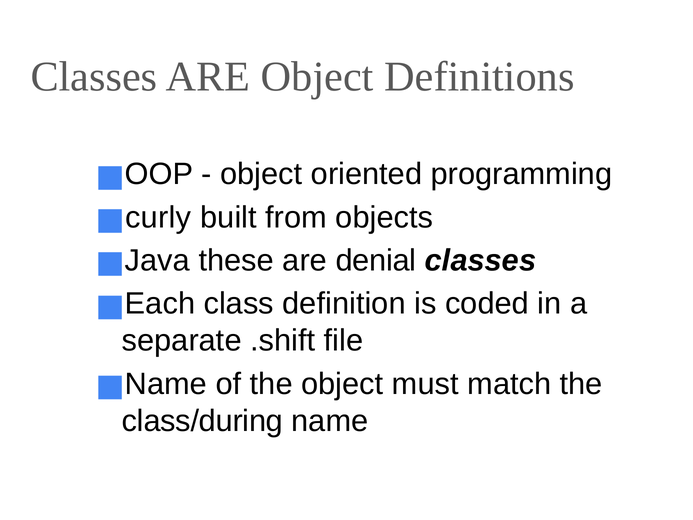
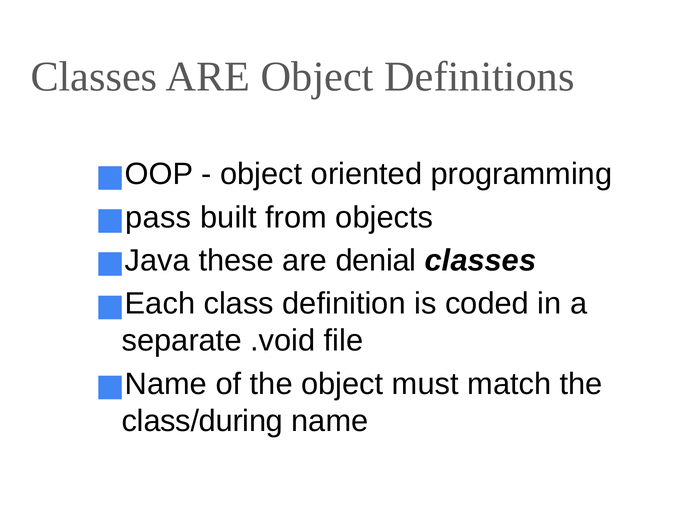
curly: curly -> pass
.shift: .shift -> .void
